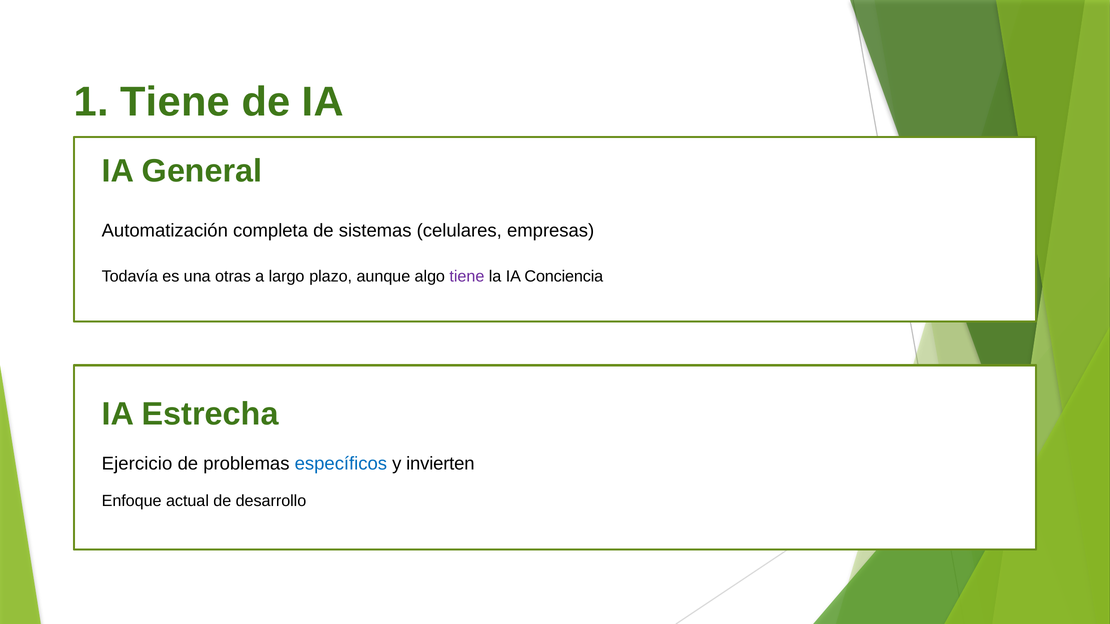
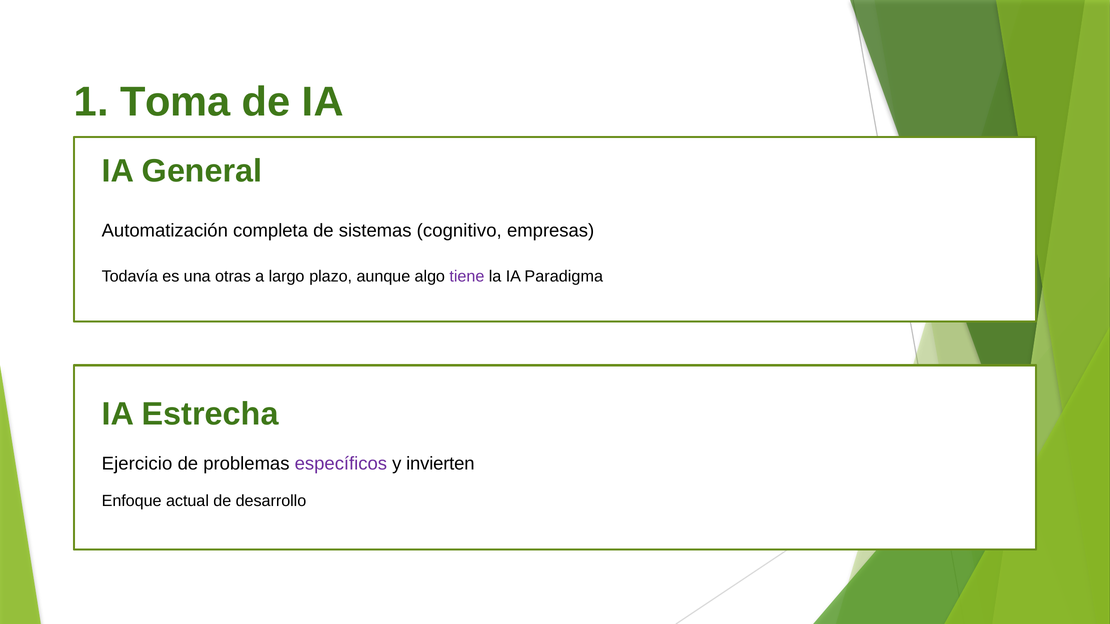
1 Tiene: Tiene -> Toma
celulares: celulares -> cognitivo
Conciencia: Conciencia -> Paradigma
específicos colour: blue -> purple
